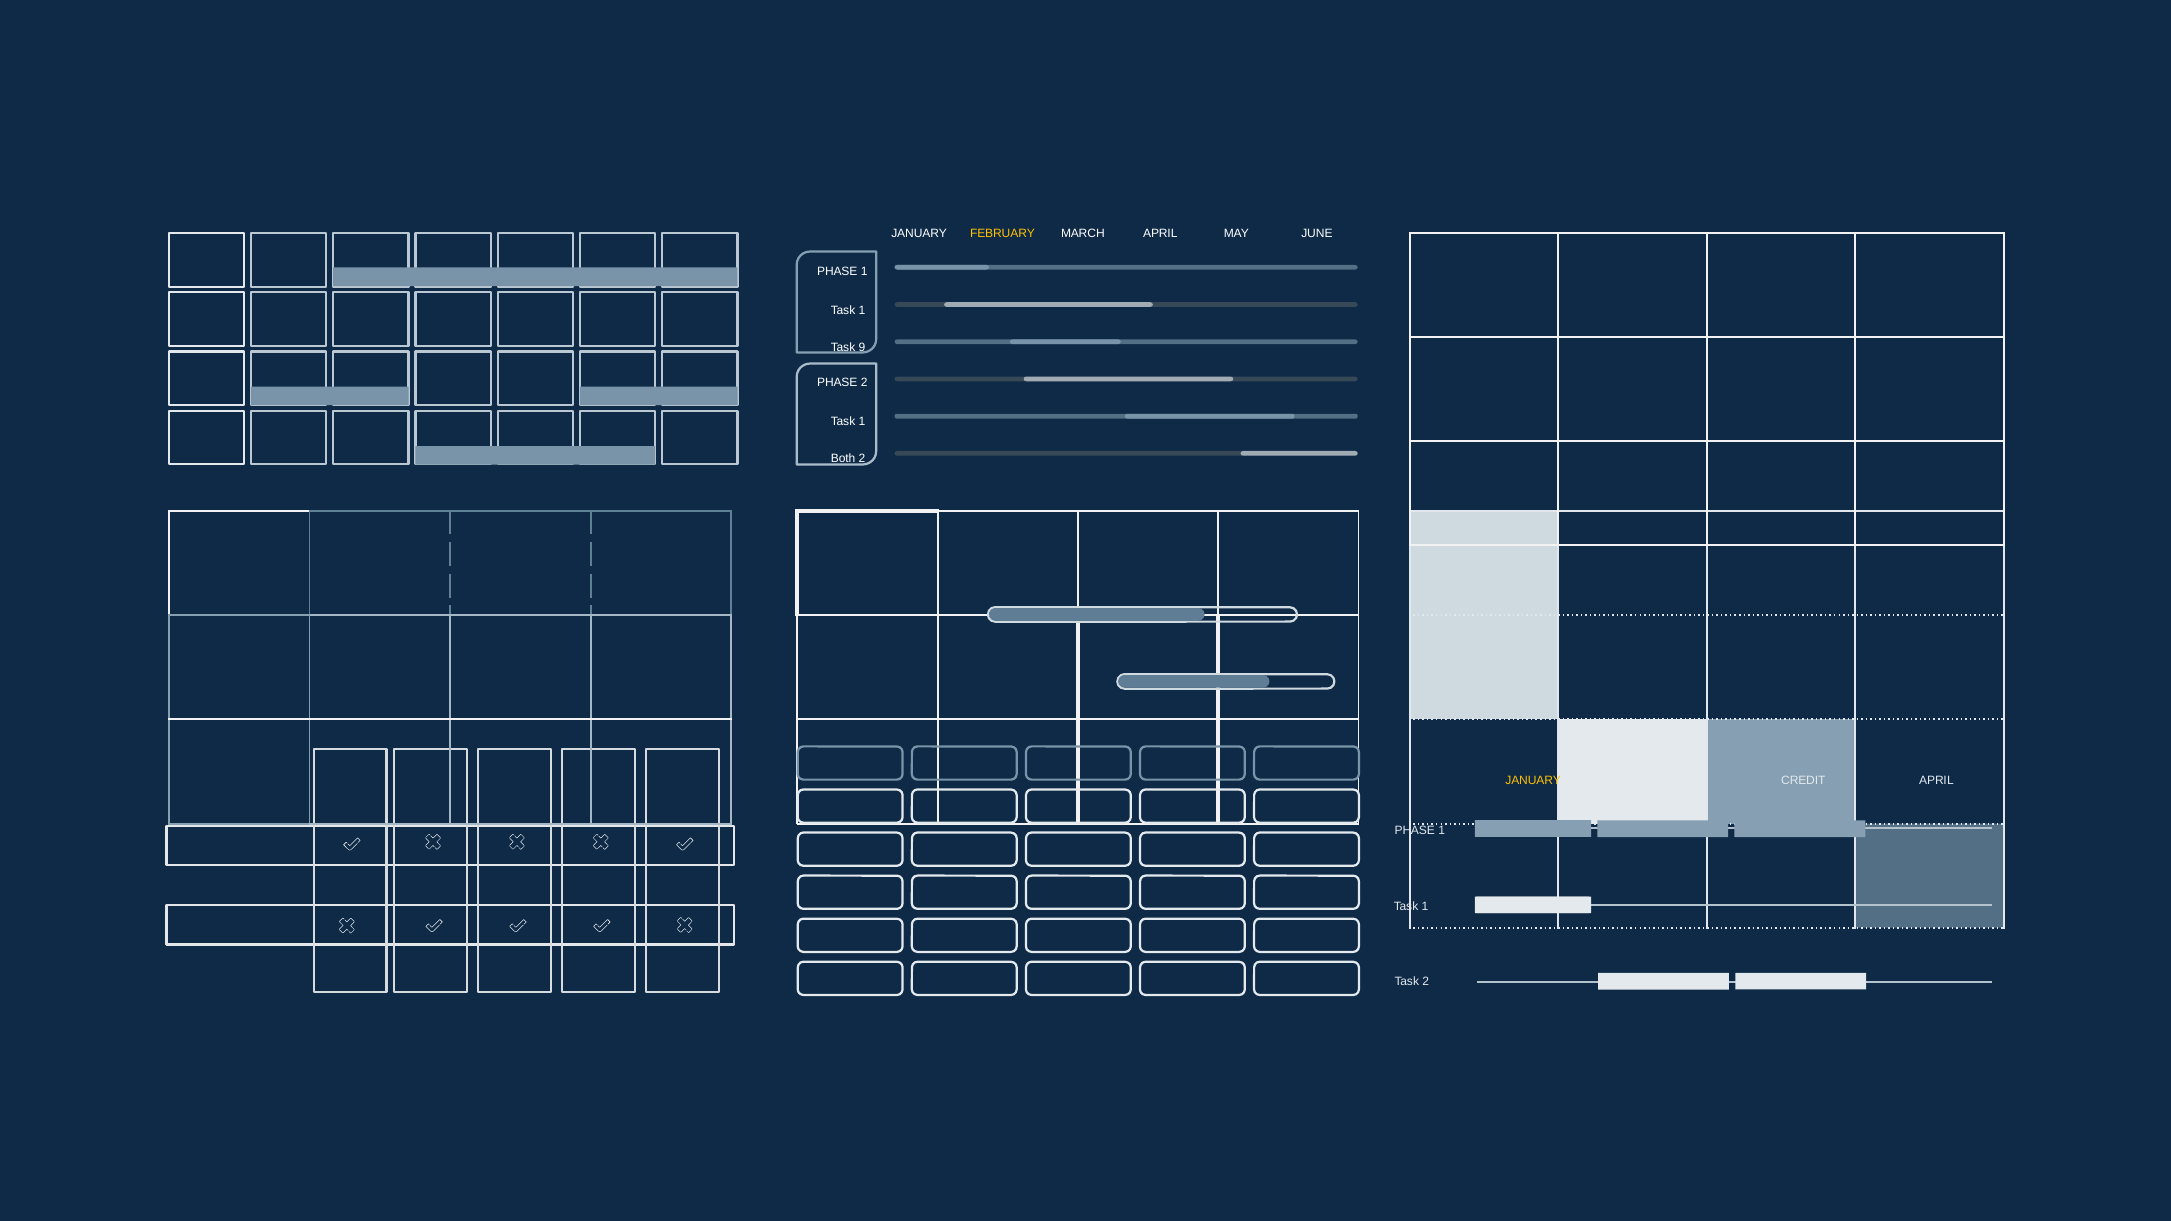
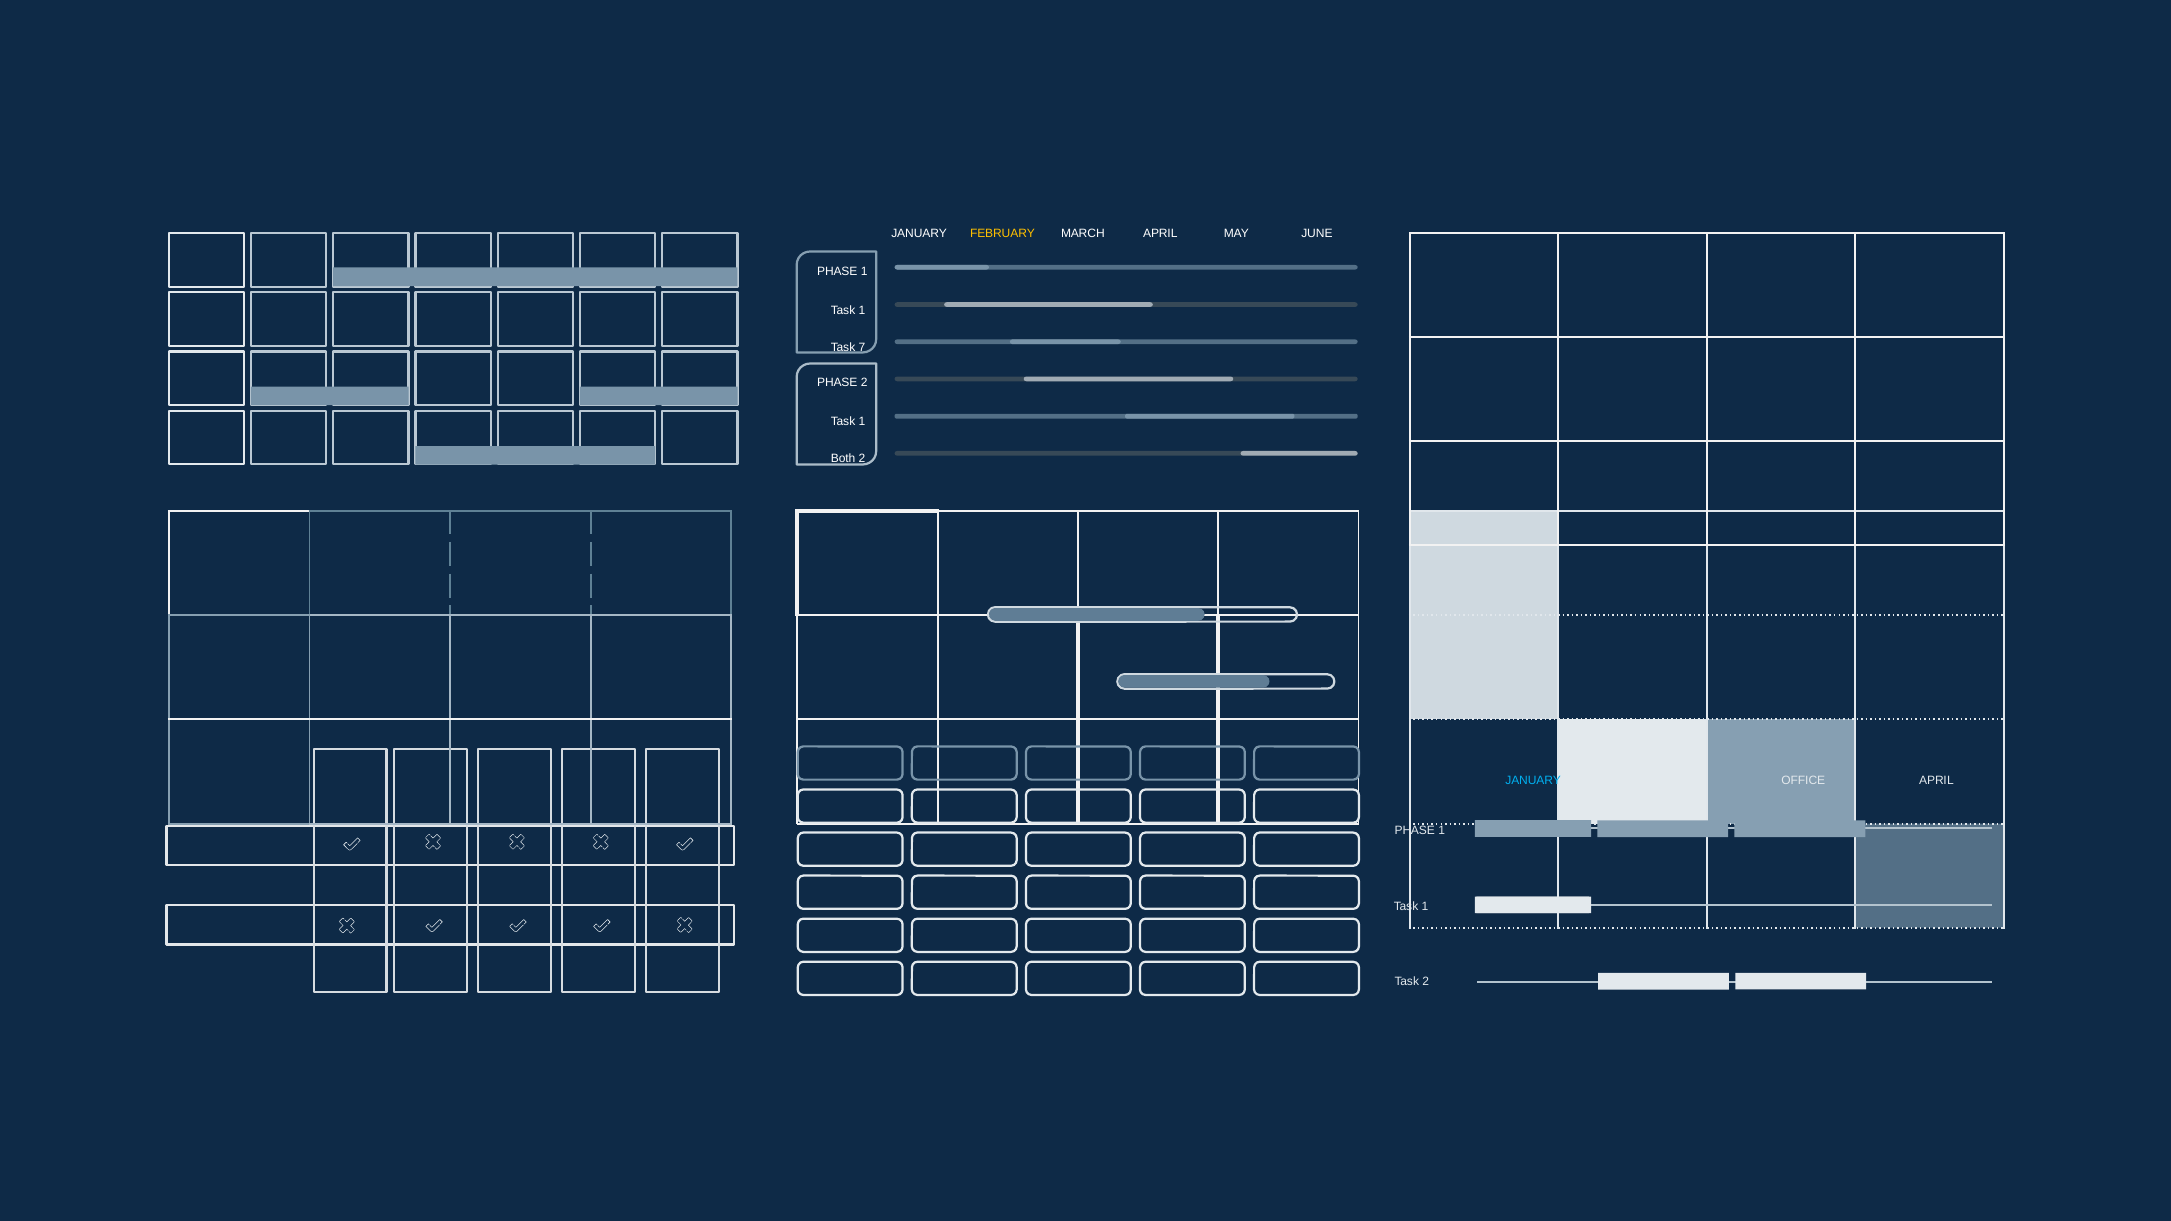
9: 9 -> 7
JANUARY at (1533, 781) colour: yellow -> light blue
CREDIT: CREDIT -> OFFICE
